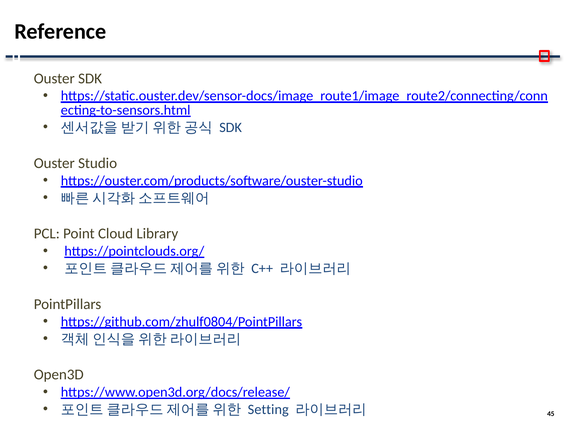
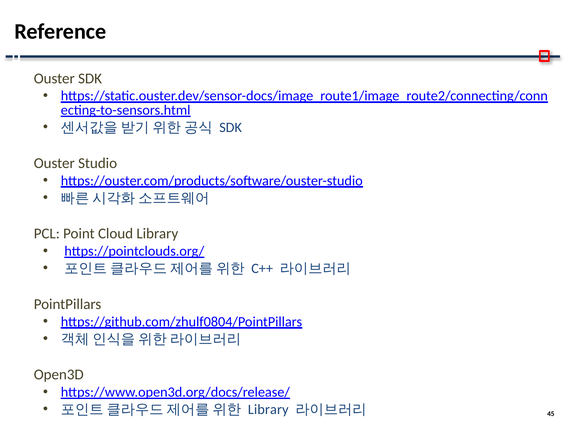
Setting at (268, 409): Setting -> Library
